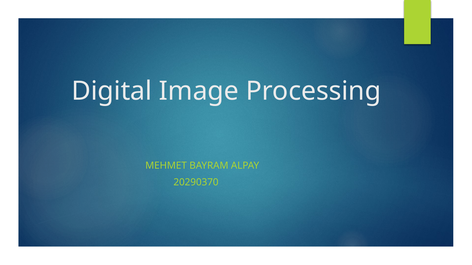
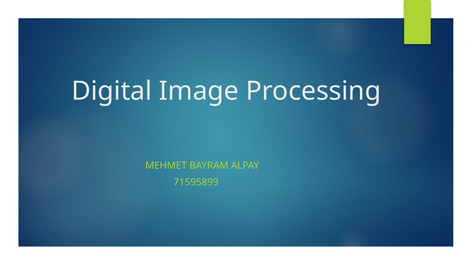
20290370: 20290370 -> 71595899
